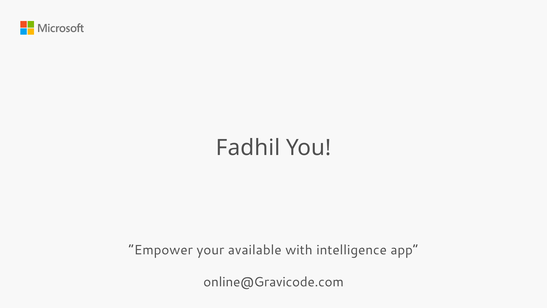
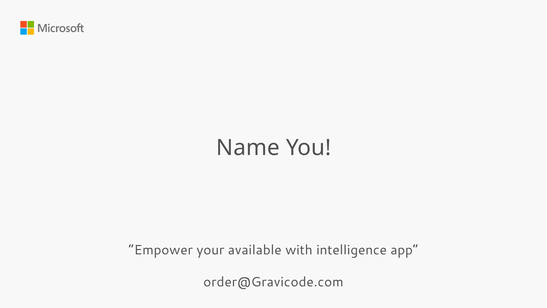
Fadhil: Fadhil -> Name
online@Gravicode.com: online@Gravicode.com -> order@Gravicode.com
